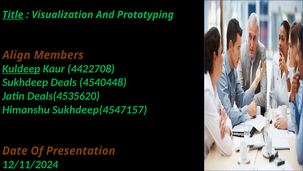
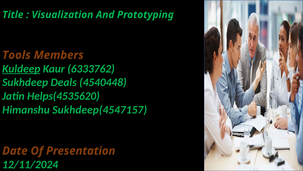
Title underline: present -> none
Align: Align -> Tools
4422708: 4422708 -> 6333762
Deals(4535620: Deals(4535620 -> Helps(4535620
